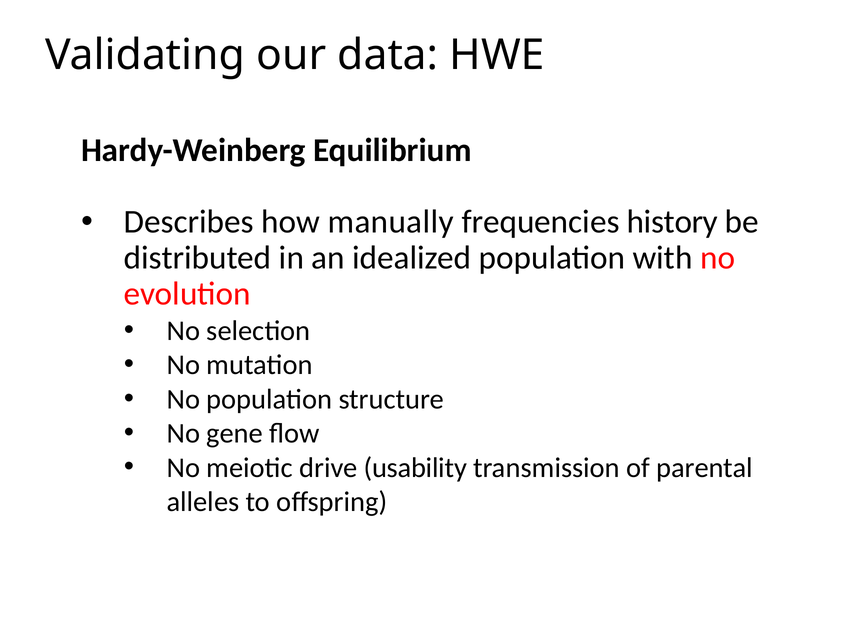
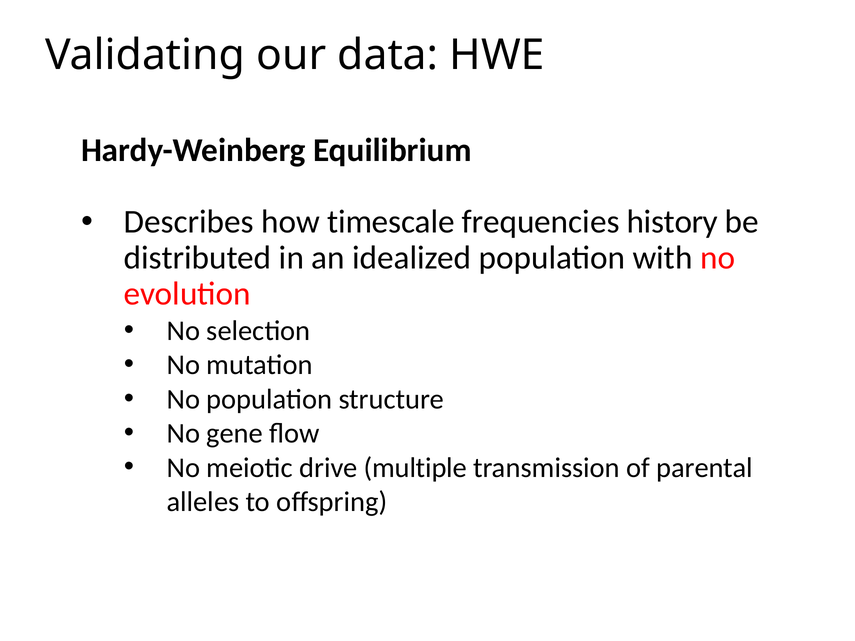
manually: manually -> timescale
usability: usability -> multiple
